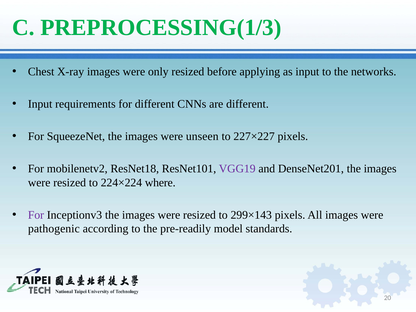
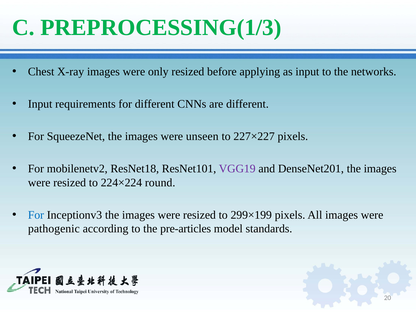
where: where -> round
For at (36, 215) colour: purple -> blue
299×143: 299×143 -> 299×199
pre-readily: pre-readily -> pre-articles
